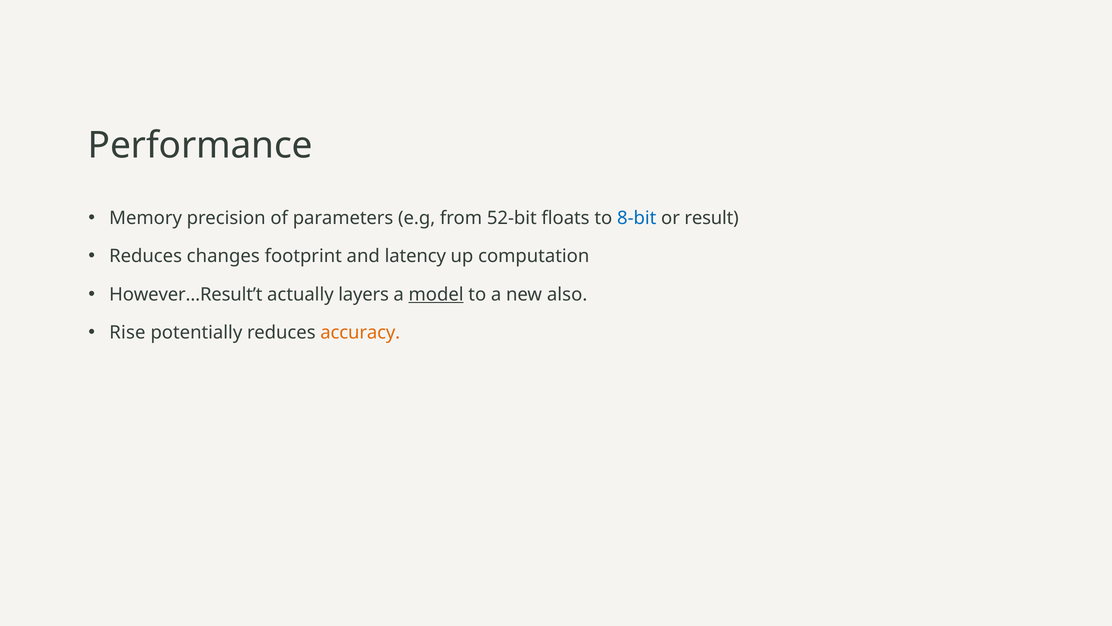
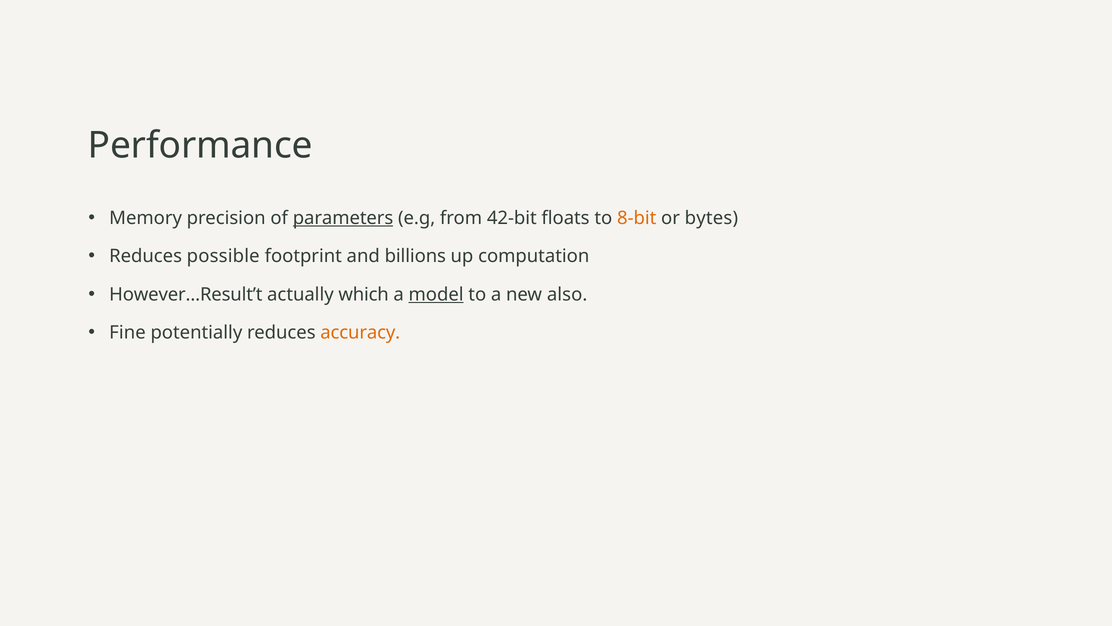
parameters underline: none -> present
52-bit: 52-bit -> 42-bit
8-bit colour: blue -> orange
result: result -> bytes
changes: changes -> possible
latency: latency -> billions
layers: layers -> which
Rise: Rise -> Fine
